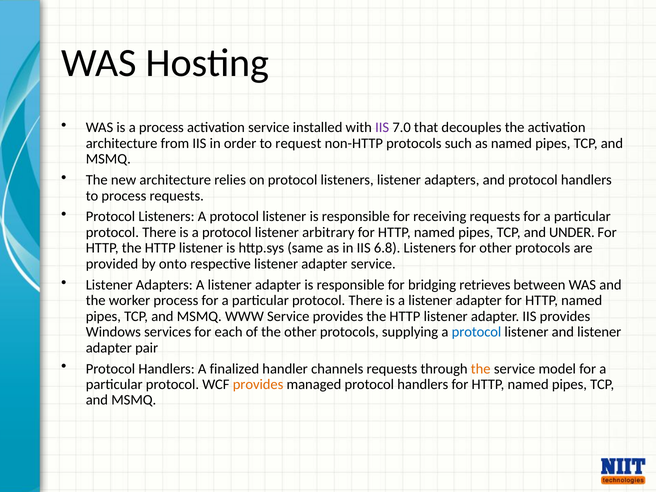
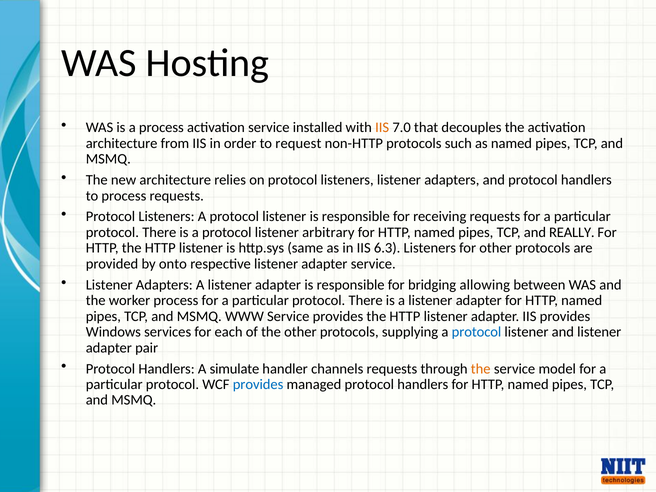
IIS at (382, 128) colour: purple -> orange
UNDER: UNDER -> REALLY
6.8: 6.8 -> 6.3
retrieves: retrieves -> allowing
finalized: finalized -> simulate
provides at (258, 384) colour: orange -> blue
